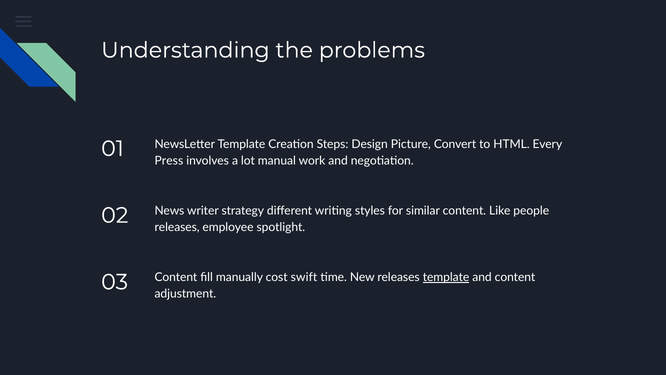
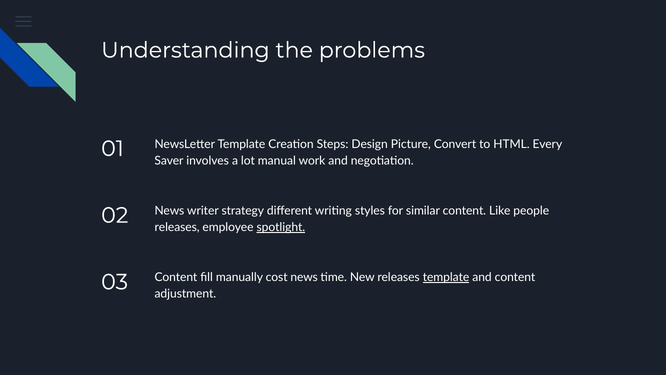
Press: Press -> Saver
spotlight underline: none -> present
cost swift: swift -> news
